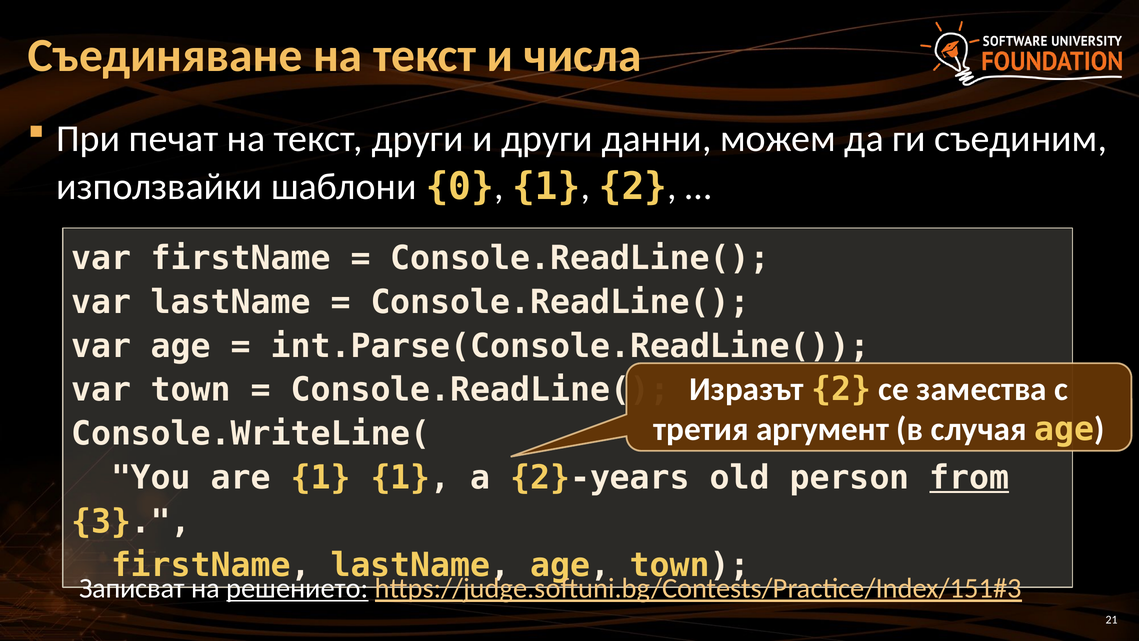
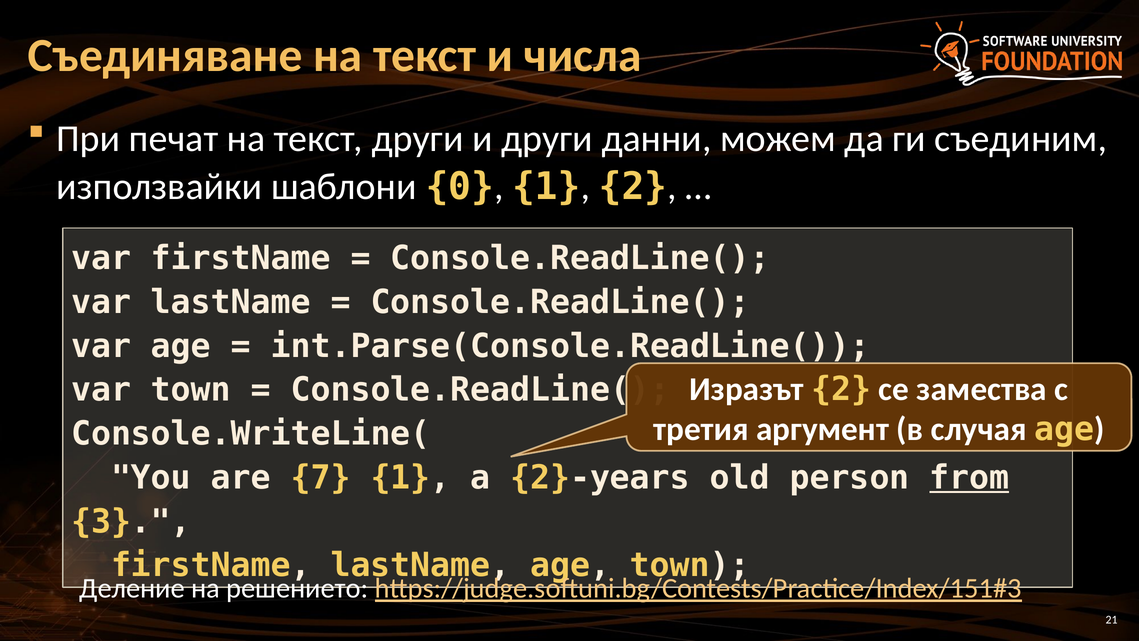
are 1: 1 -> 7
Записват: Записват -> Деление
решението underline: present -> none
